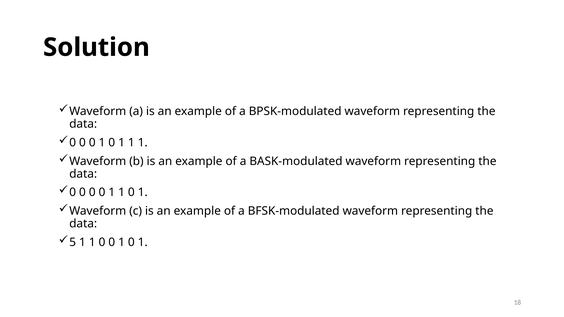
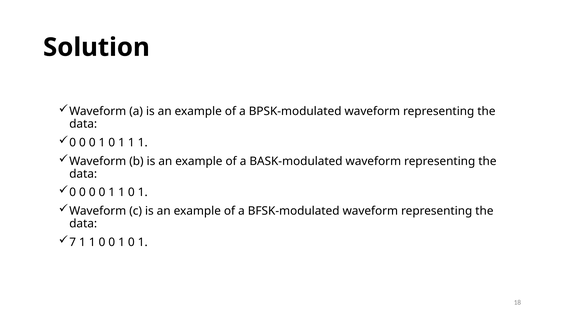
5: 5 -> 7
